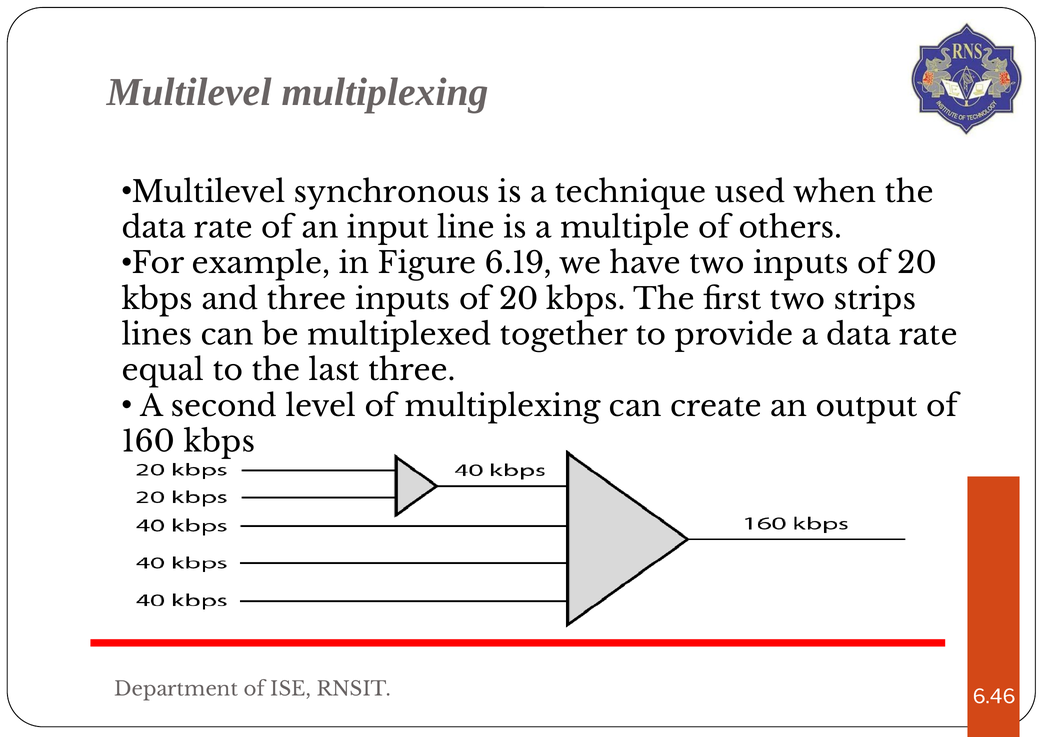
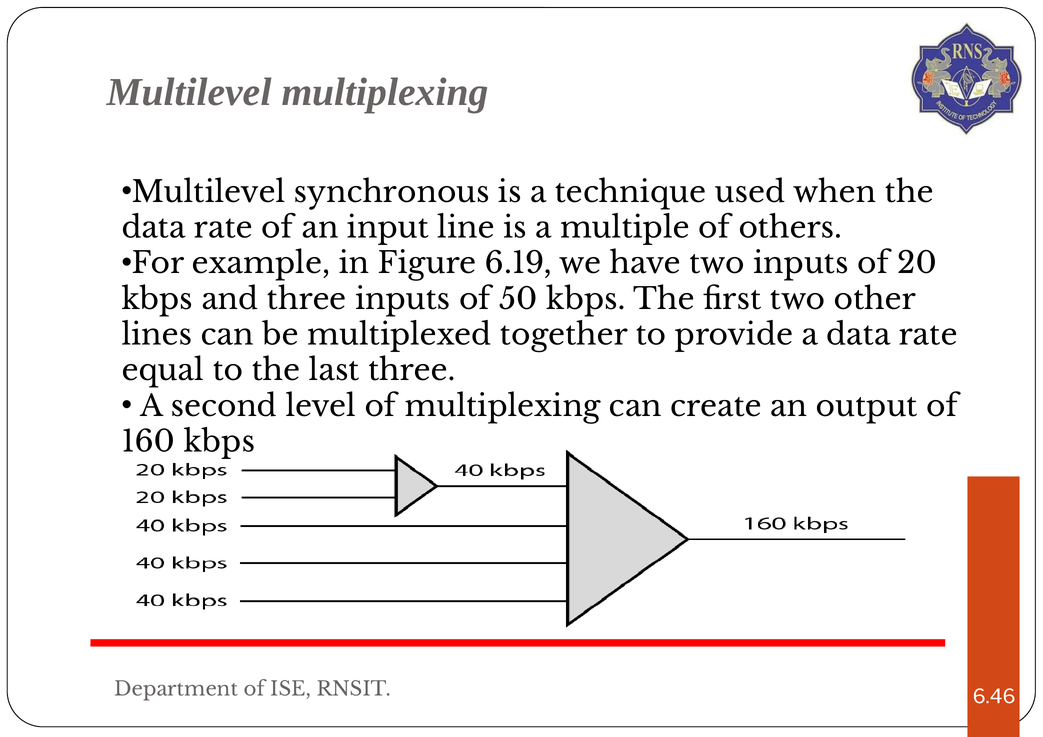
three inputs of 20: 20 -> 50
strips: strips -> other
